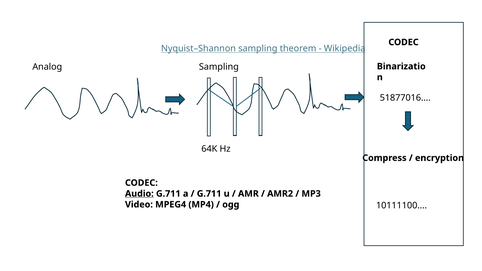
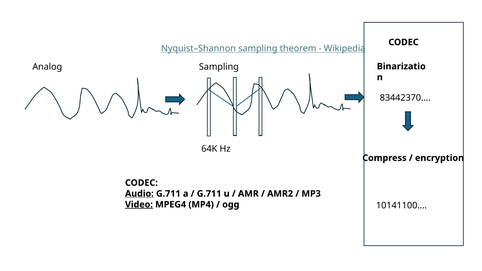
51877016…: 51877016… -> 83442370…
Video underline: none -> present
10111100…: 10111100… -> 10141100…
